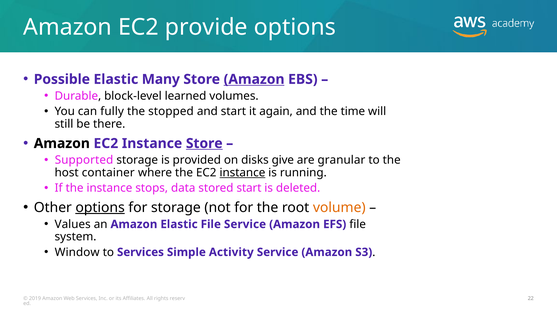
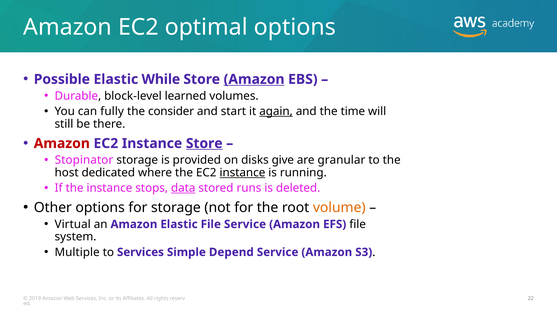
provide: provide -> optimal
Many: Many -> While
stopped: stopped -> consider
again underline: none -> present
Amazon at (62, 144) colour: black -> red
Supported: Supported -> Stopinator
container: container -> dedicated
data underline: none -> present
stored start: start -> runs
options at (100, 208) underline: present -> none
Values: Values -> Virtual
Window: Window -> Multiple
Activity: Activity -> Depend
